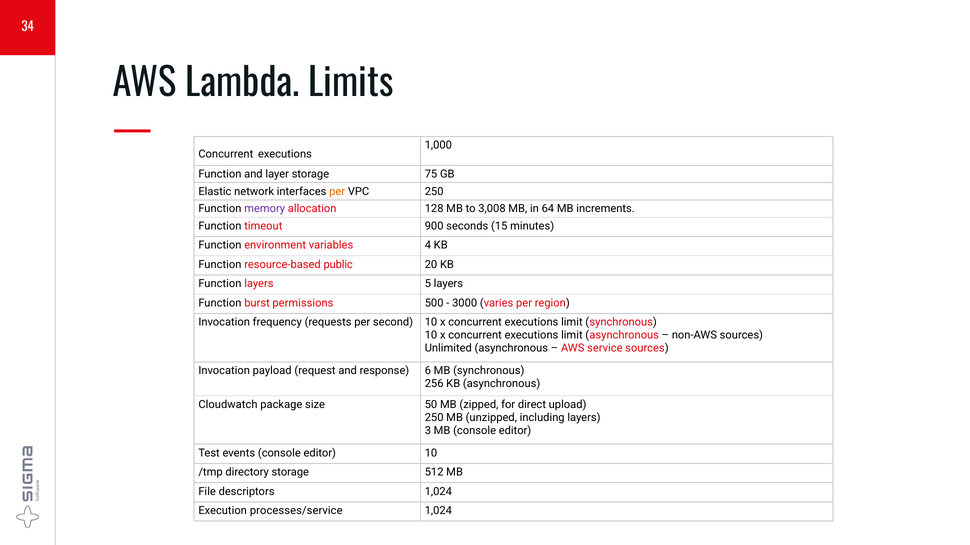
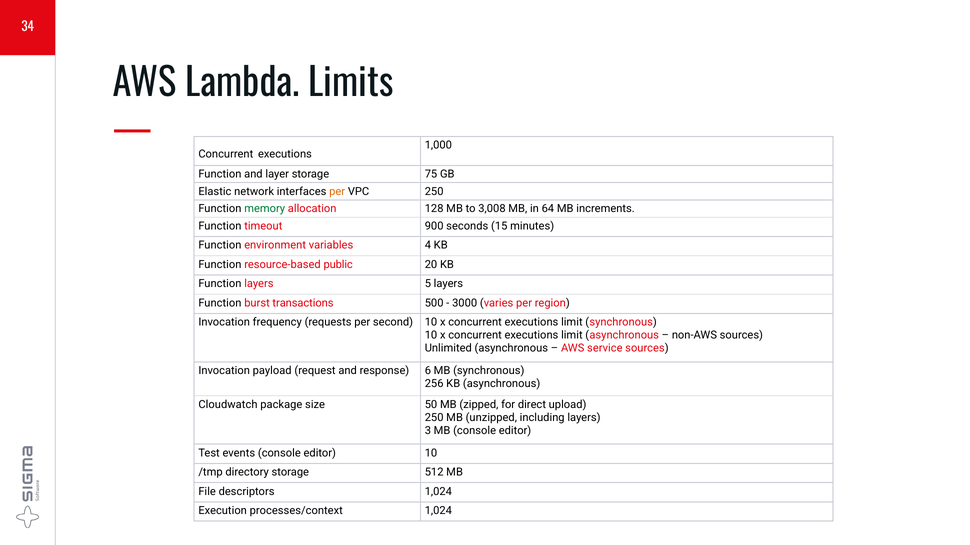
memory colour: purple -> green
permissions: permissions -> transactions
processes/service: processes/service -> processes/context
